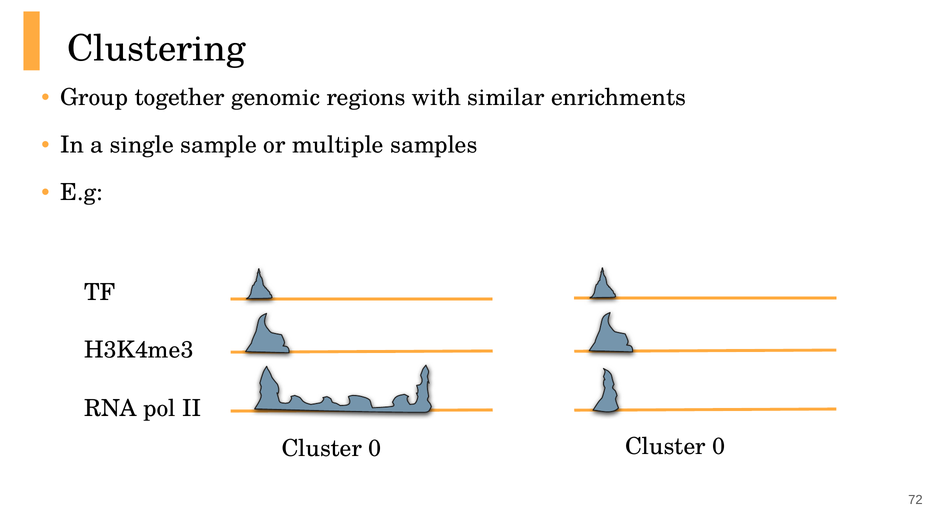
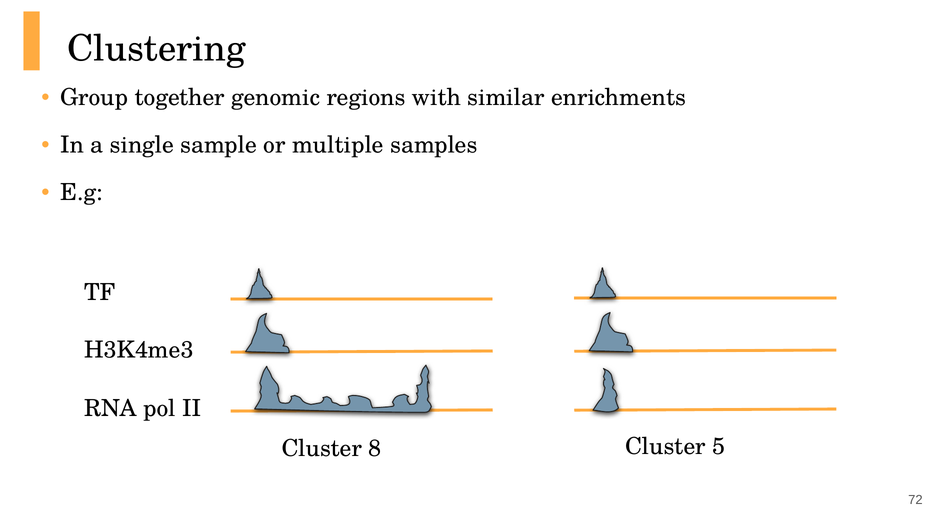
0 at (375, 448): 0 -> 8
0 at (719, 446): 0 -> 5
